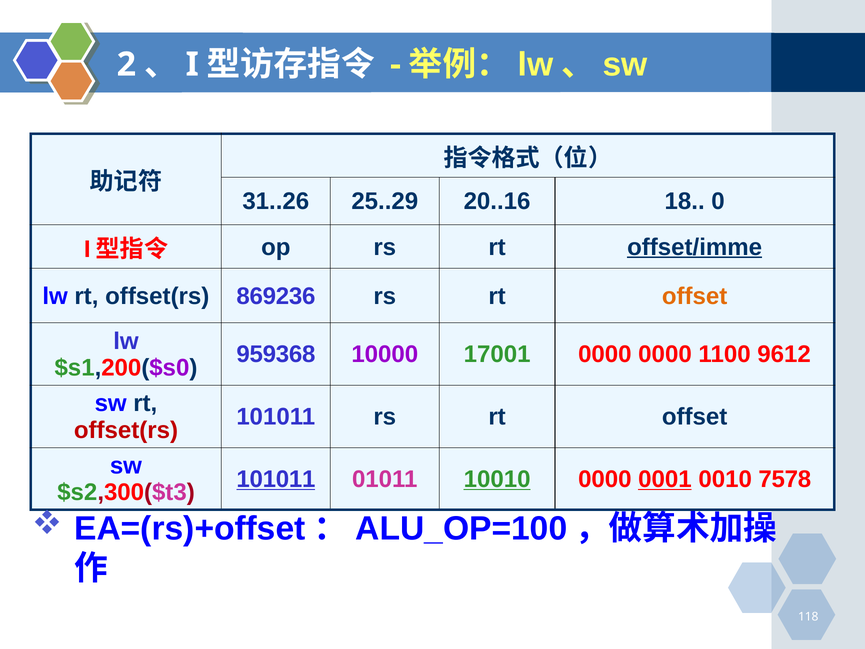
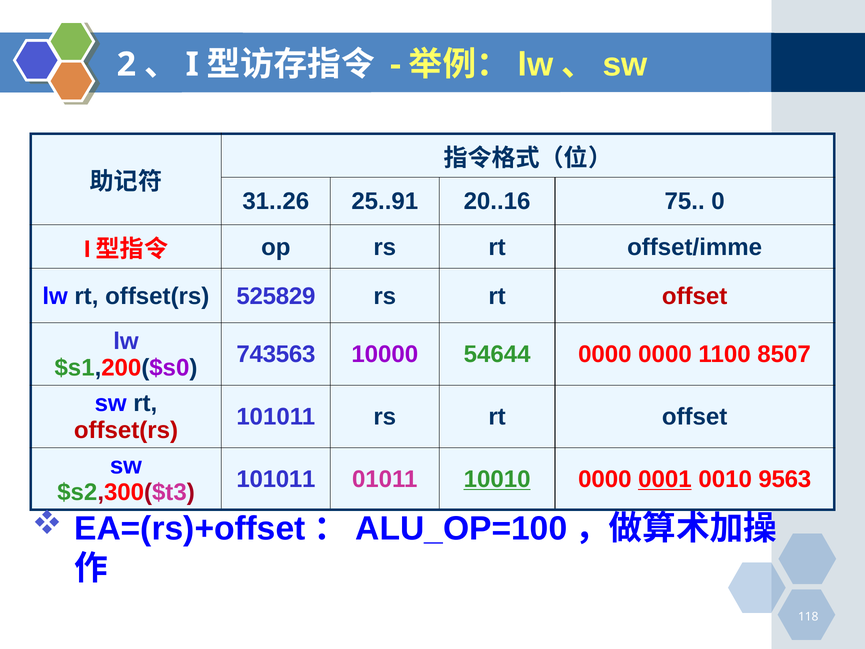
25..29: 25..29 -> 25..91
18: 18 -> 75
offset/imme underline: present -> none
869236: 869236 -> 525829
offset at (695, 296) colour: orange -> red
959368: 959368 -> 743563
17001: 17001 -> 54644
9612: 9612 -> 8507
101011 at (276, 479) underline: present -> none
7578: 7578 -> 9563
